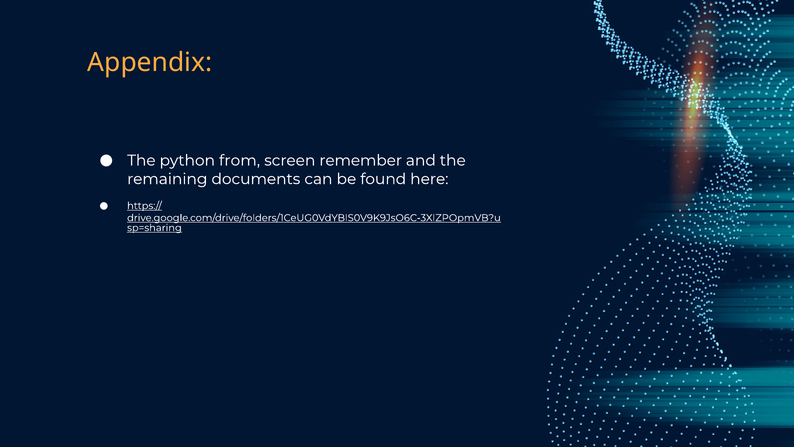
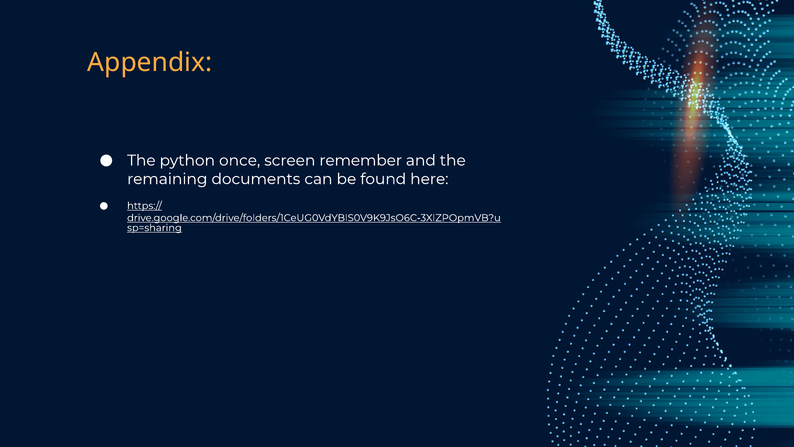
from: from -> once
